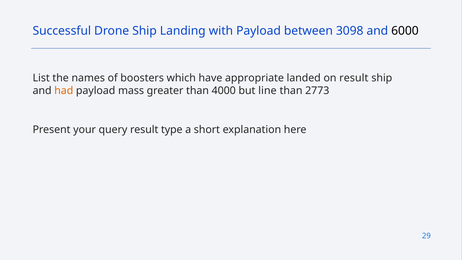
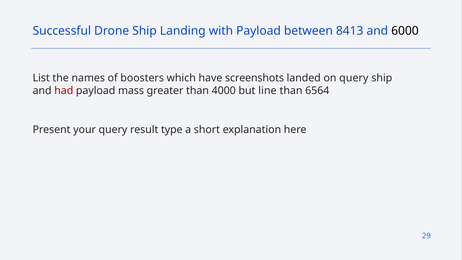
3098: 3098 -> 8413
appropriate: appropriate -> screenshots
on result: result -> query
had colour: orange -> red
2773: 2773 -> 6564
